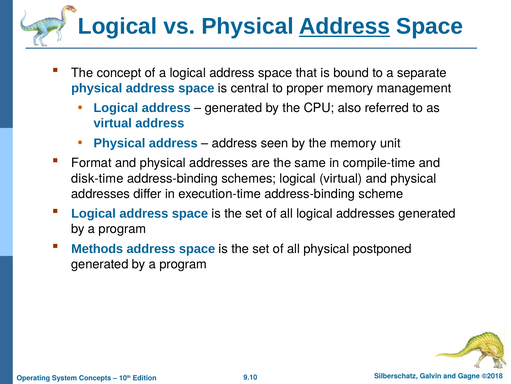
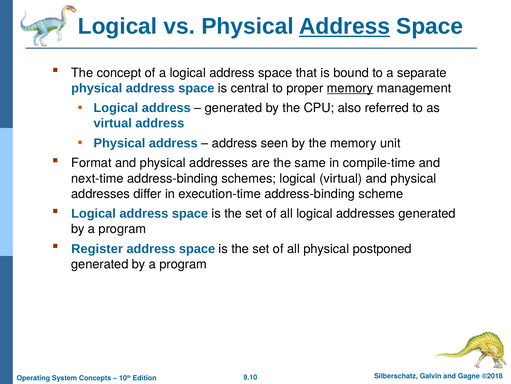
memory at (350, 88) underline: none -> present
disk-time: disk-time -> next-time
Methods: Methods -> Register
